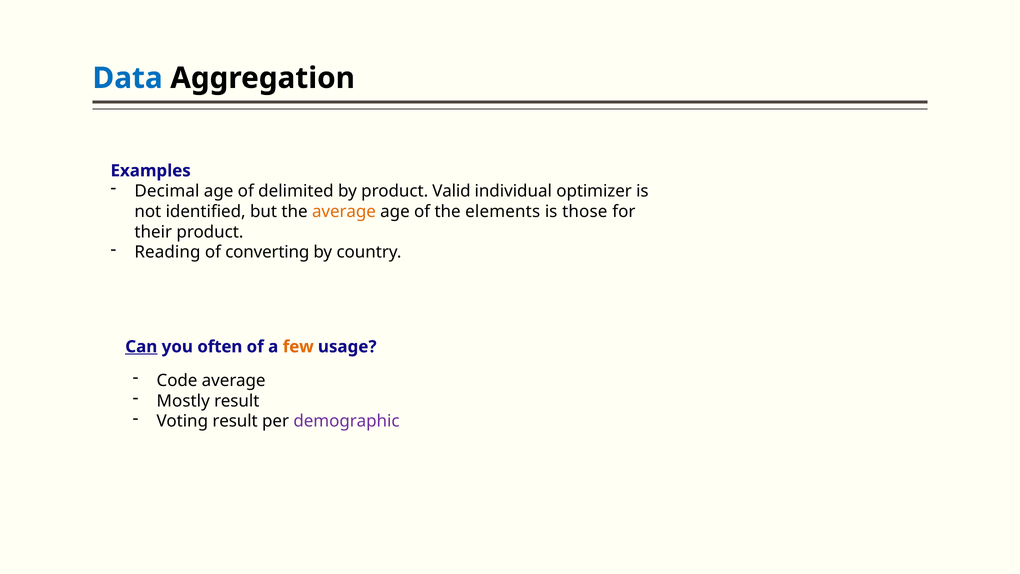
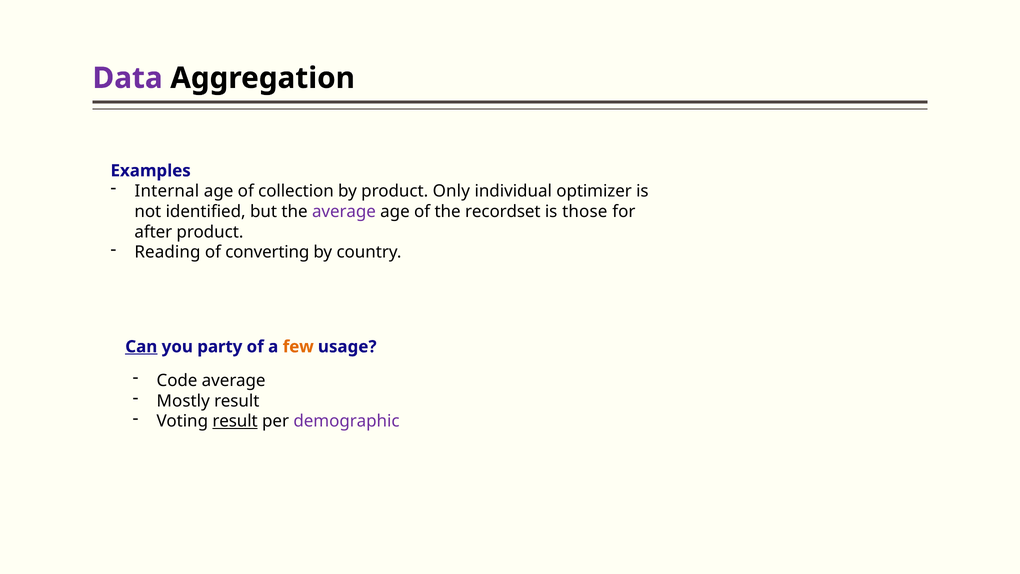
Data colour: blue -> purple
Decimal: Decimal -> Internal
delimited: delimited -> collection
Valid: Valid -> Only
average at (344, 211) colour: orange -> purple
elements: elements -> recordset
their: their -> after
often: often -> party
result at (235, 421) underline: none -> present
